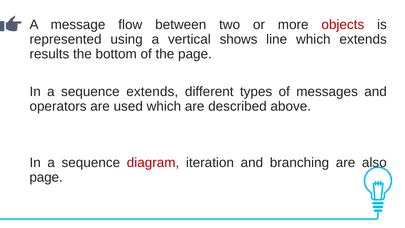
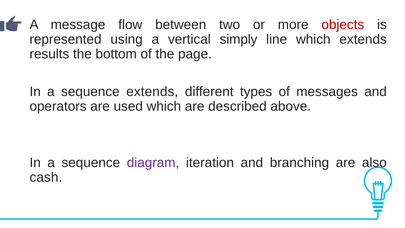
shows: shows -> simply
diagram colour: red -> purple
page at (46, 177): page -> cash
